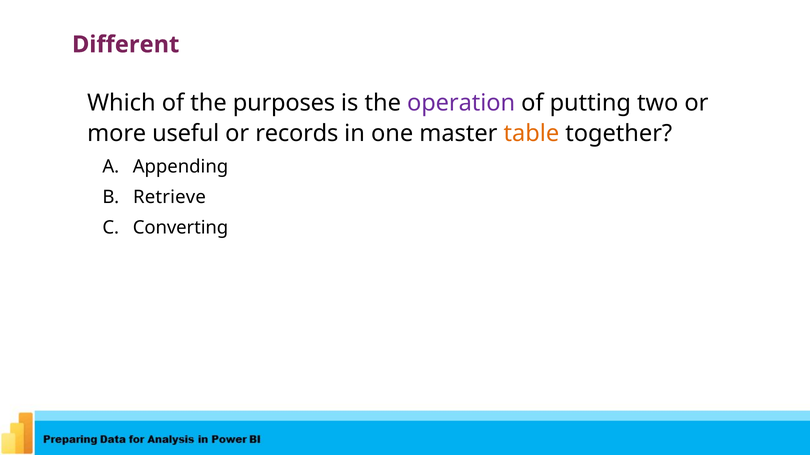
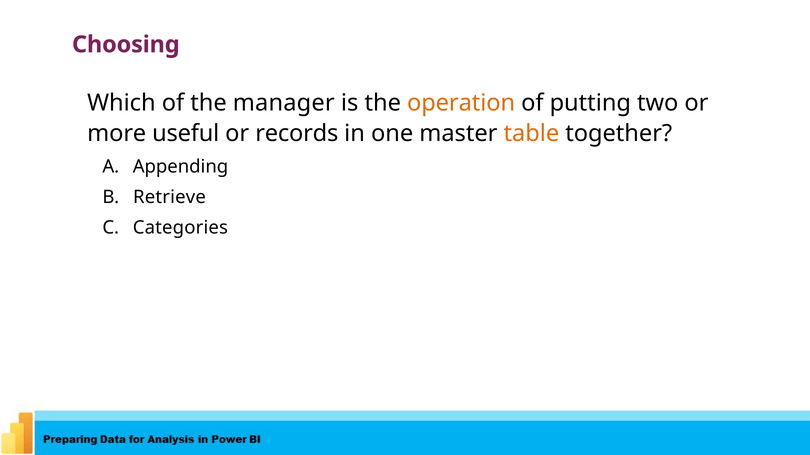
Different: Different -> Choosing
purposes: purposes -> manager
operation colour: purple -> orange
Converting: Converting -> Categories
